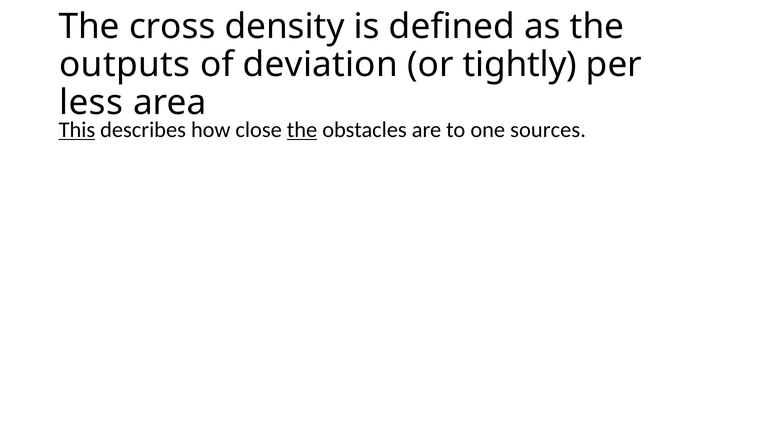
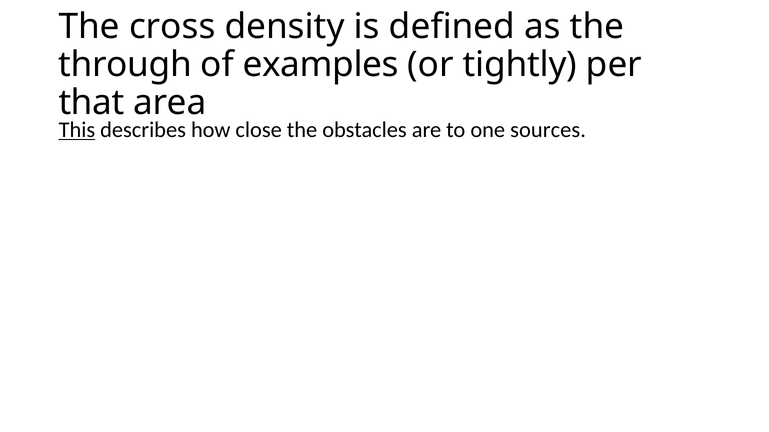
outputs: outputs -> through
deviation: deviation -> examples
less: less -> that
the at (302, 130) underline: present -> none
